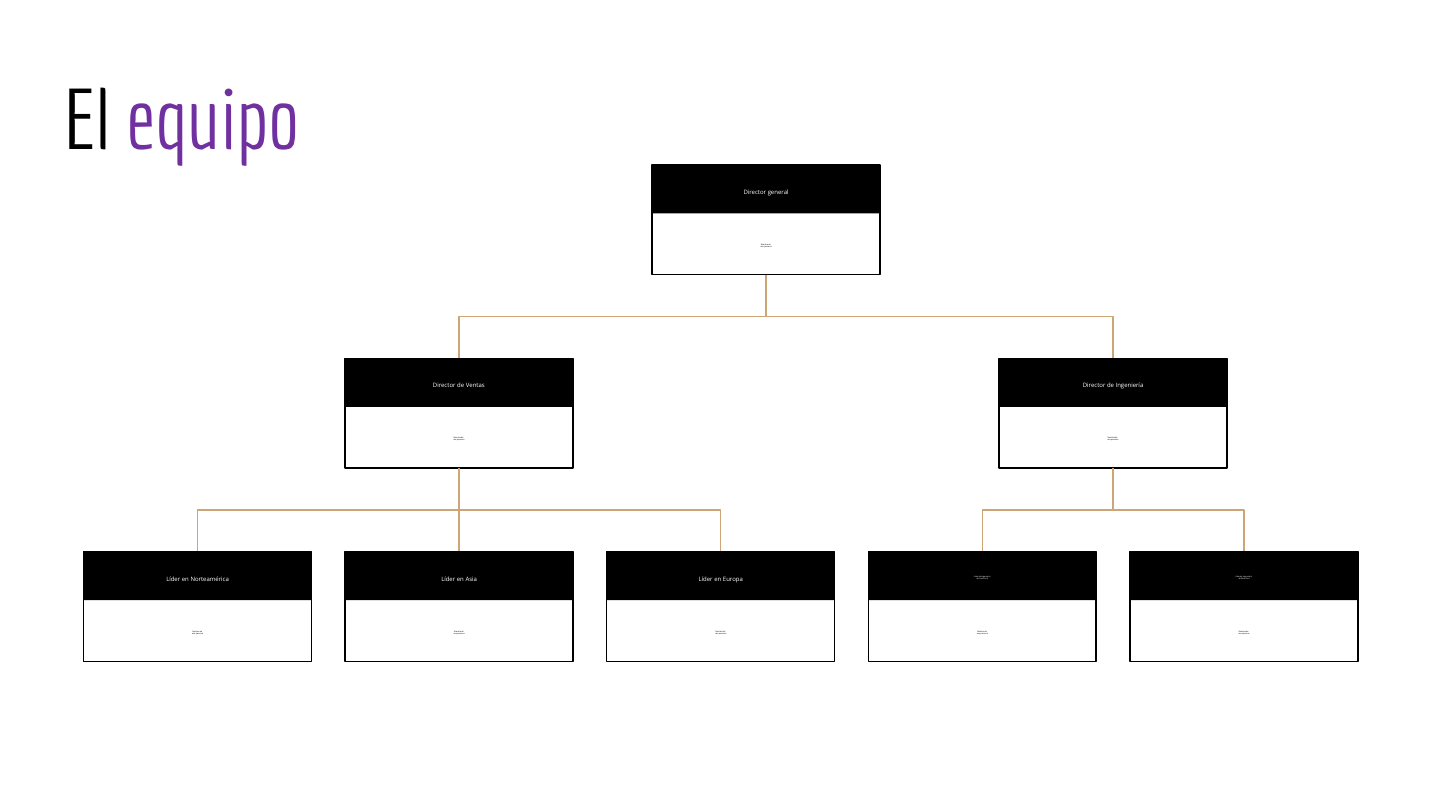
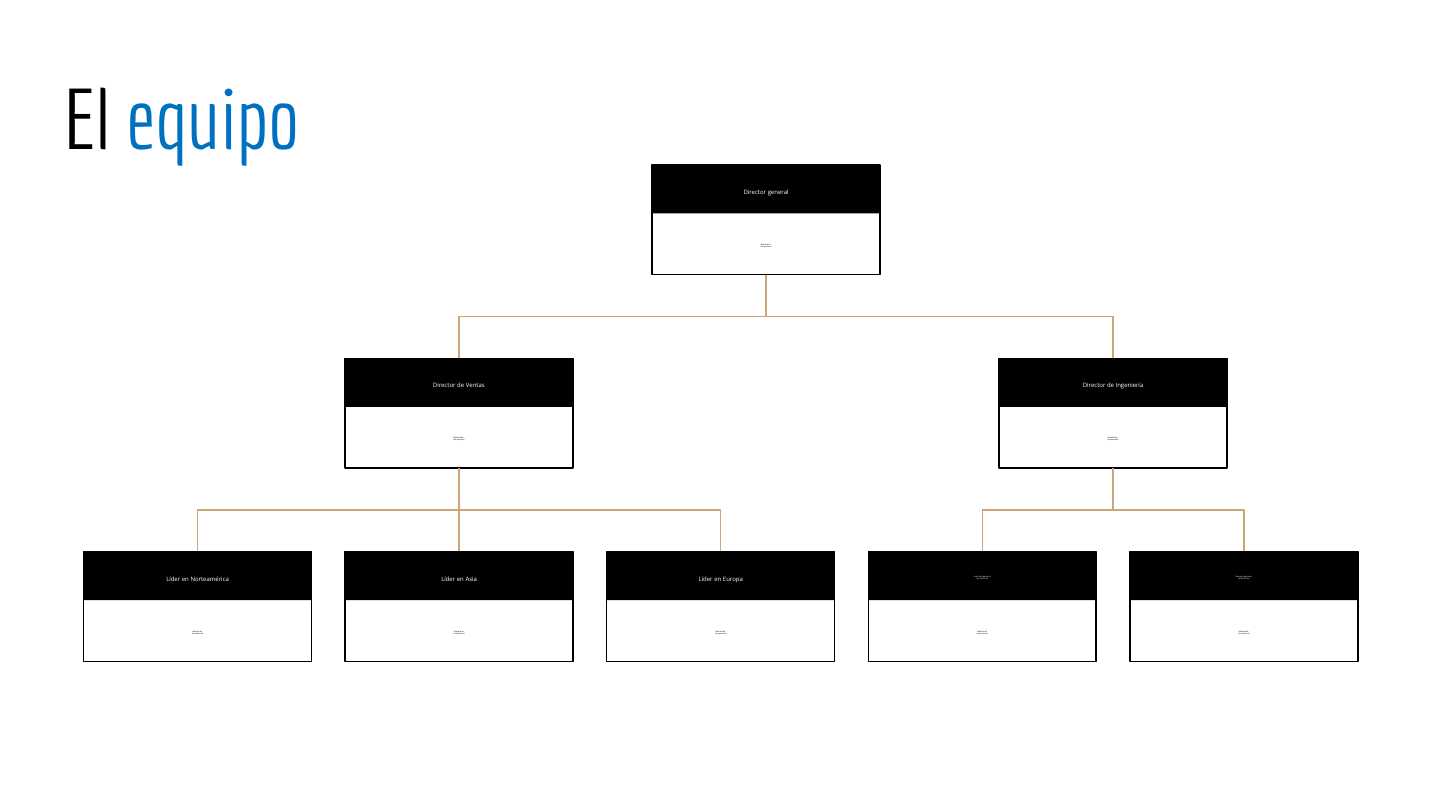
equipo colour: purple -> blue
